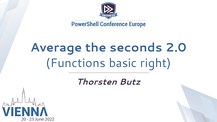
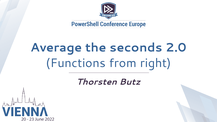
basic: basic -> from
